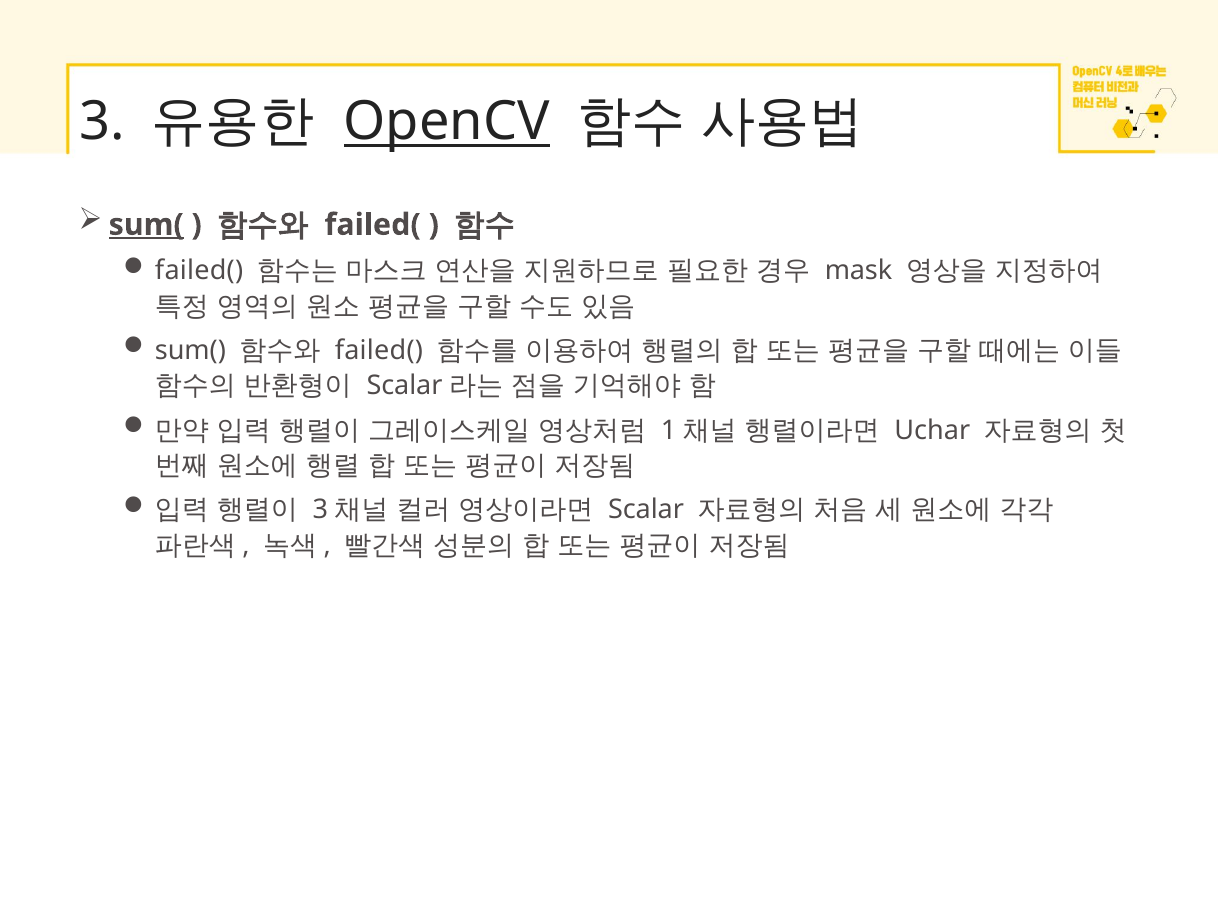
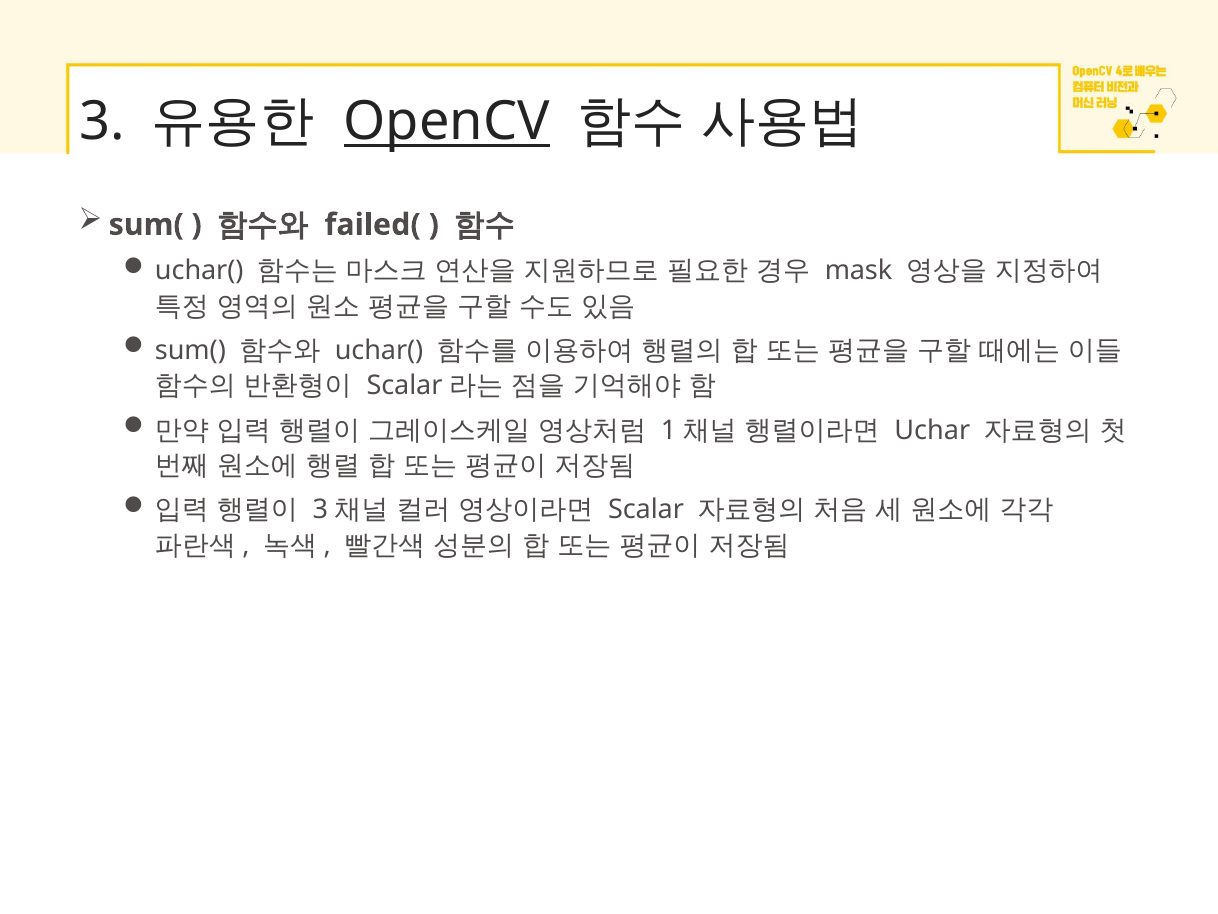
sum( at (146, 225) underline: present -> none
failed( at (199, 270): failed( -> uchar(
failed( at (379, 350): failed( -> uchar(
